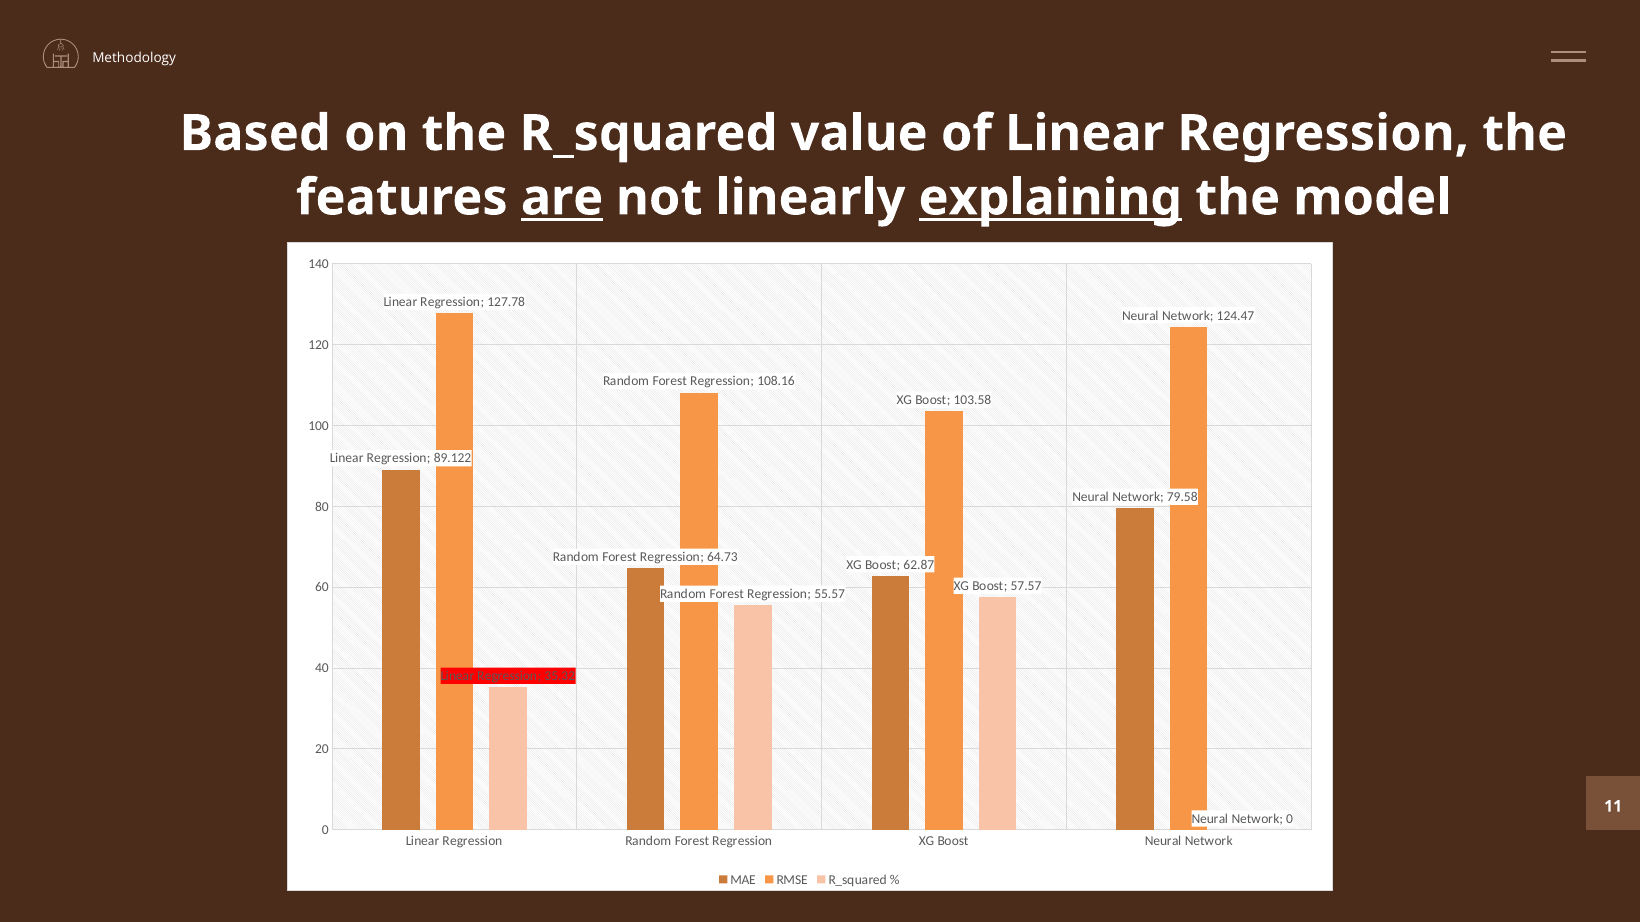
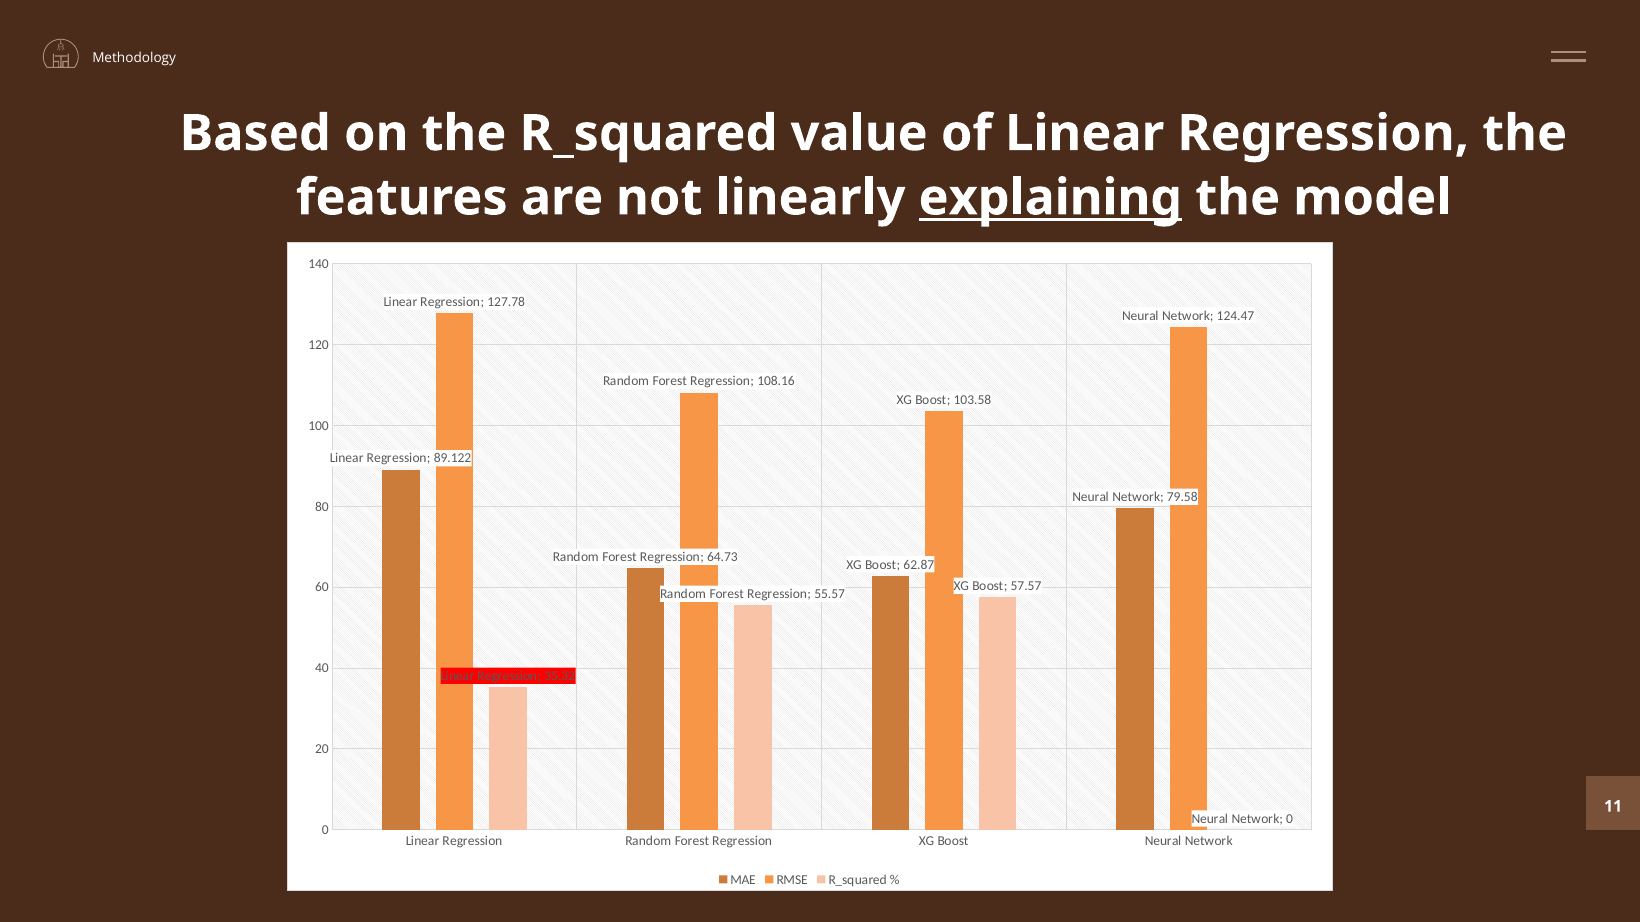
are underline: present -> none
